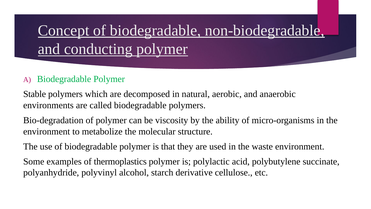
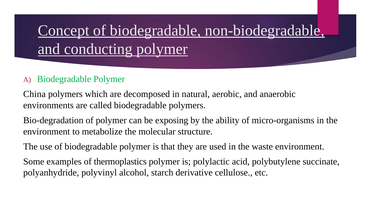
Stable: Stable -> China
viscosity: viscosity -> exposing
